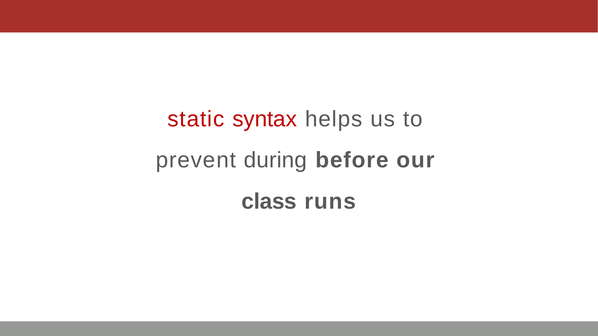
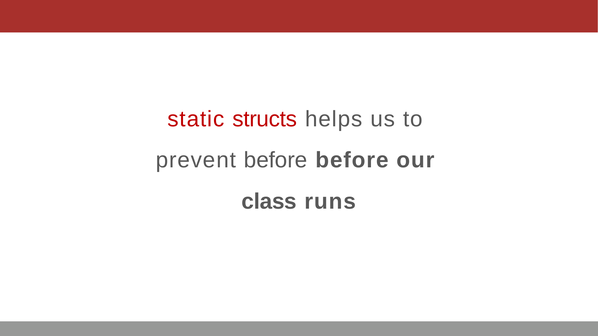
syntax: syntax -> structs
prevent during: during -> before
